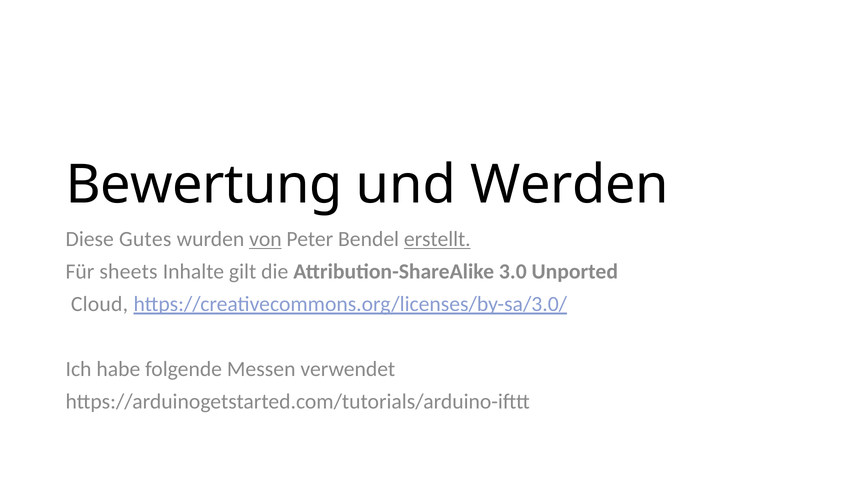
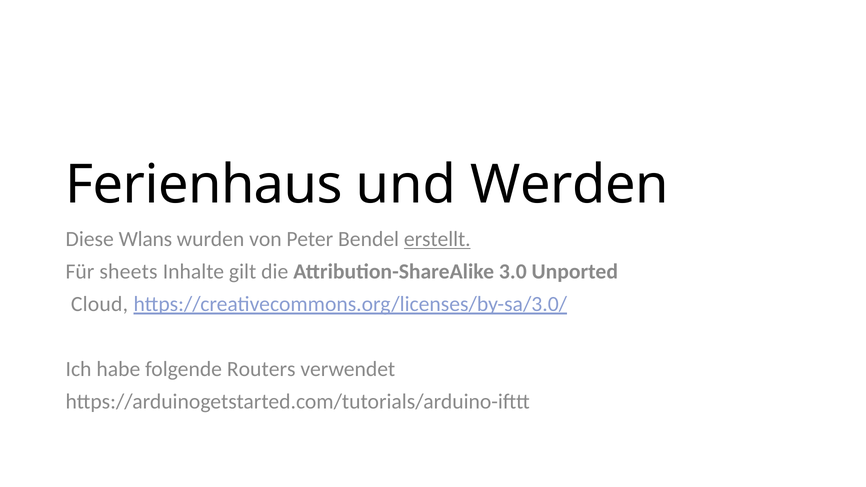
Bewertung: Bewertung -> Ferienhaus
Gutes: Gutes -> Wlans
von underline: present -> none
Messen: Messen -> Routers
